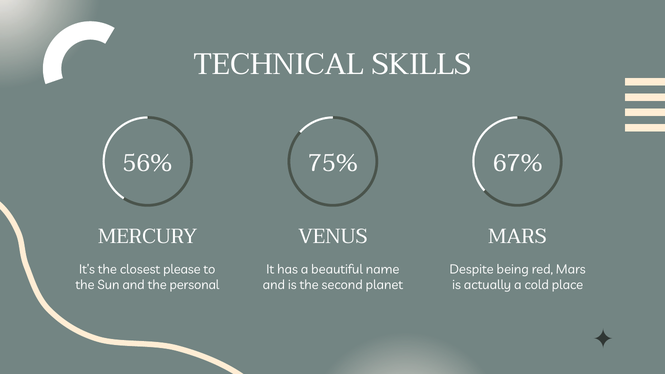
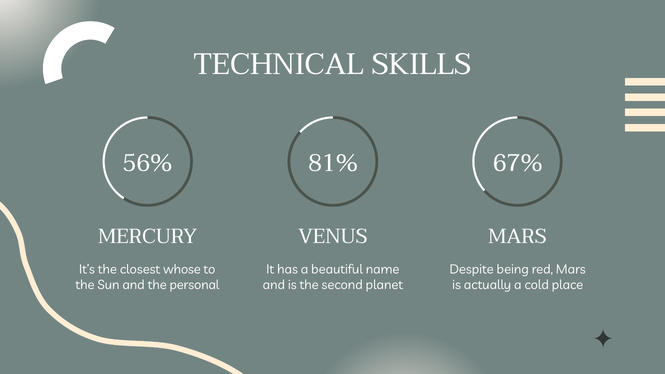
75%: 75% -> 81%
please: please -> whose
